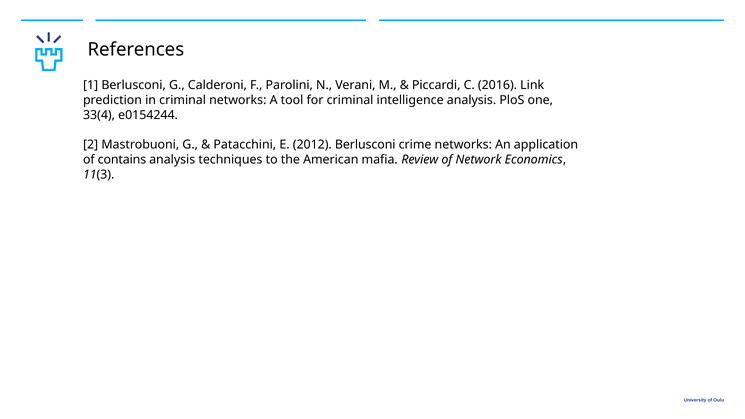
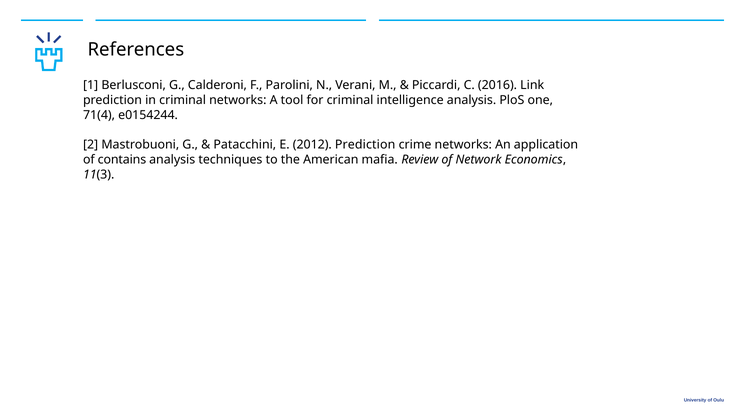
33(4: 33(4 -> 71(4
2012 Berlusconi: Berlusconi -> Prediction
